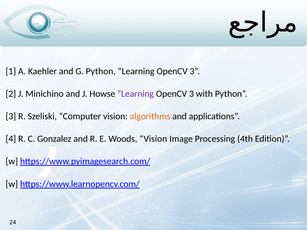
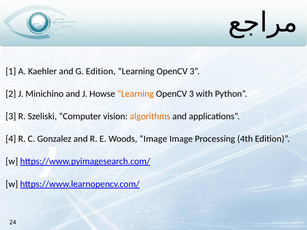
G Python: Python -> Edition
Learning at (136, 94) colour: purple -> orange
Woods Vision: Vision -> Image
